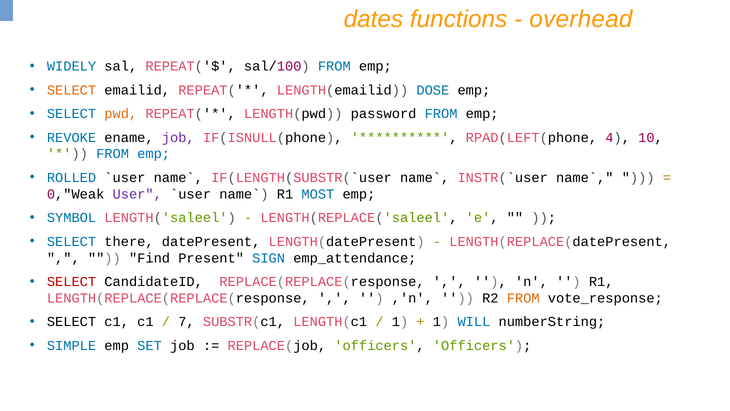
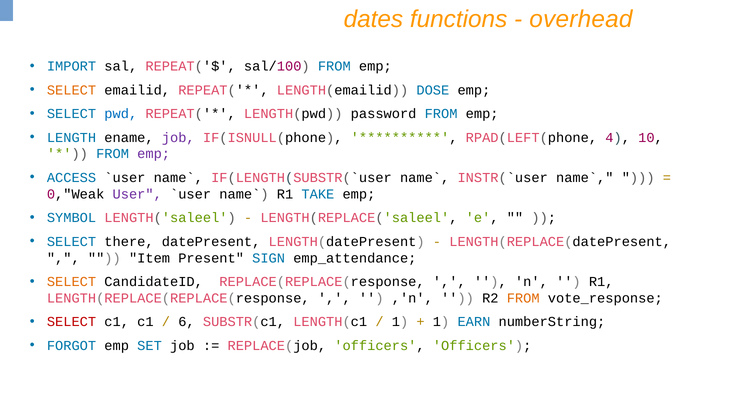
WIDELY: WIDELY -> IMPORT
pwd colour: orange -> blue
REVOKE: REVOKE -> LENGTH
emp at (154, 154) colour: blue -> purple
ROLLED: ROLLED -> ACCESS
MOST: MOST -> TAKE
Find: Find -> Item
SELECT at (72, 281) colour: red -> orange
SELECT at (72, 322) colour: black -> red
7: 7 -> 6
WILL: WILL -> EARN
SIMPLE: SIMPLE -> FORGOT
